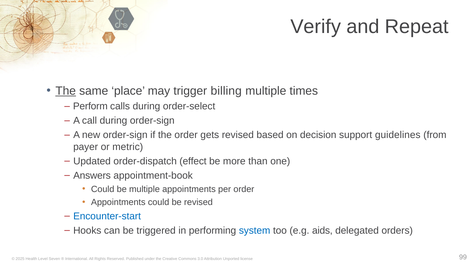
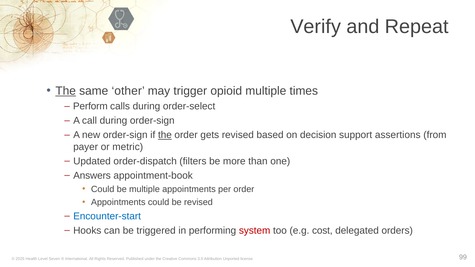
place: place -> other
billing: billing -> opioid
the at (165, 135) underline: none -> present
guidelines: guidelines -> assertions
effect: effect -> filters
system colour: blue -> red
aids: aids -> cost
